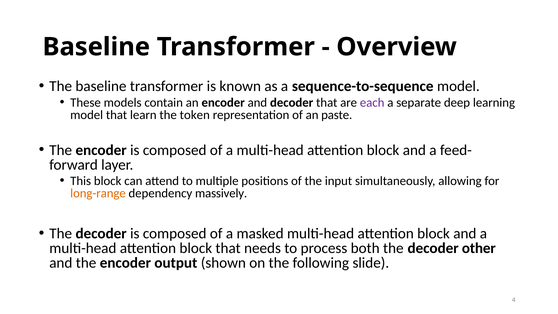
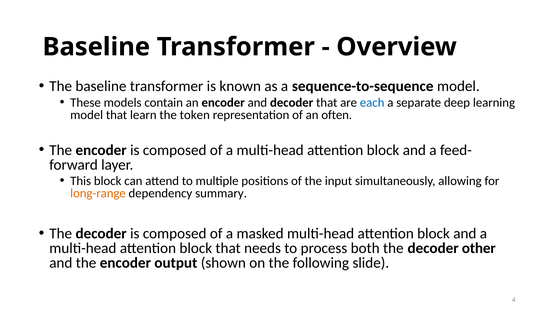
each colour: purple -> blue
paste: paste -> often
massively: massively -> summary
